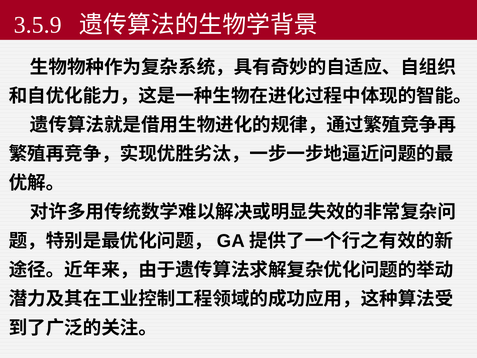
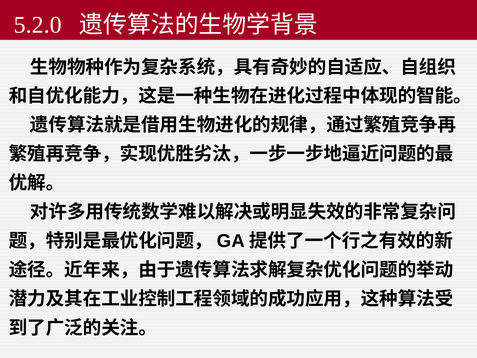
3.5.9: 3.5.9 -> 5.2.0
